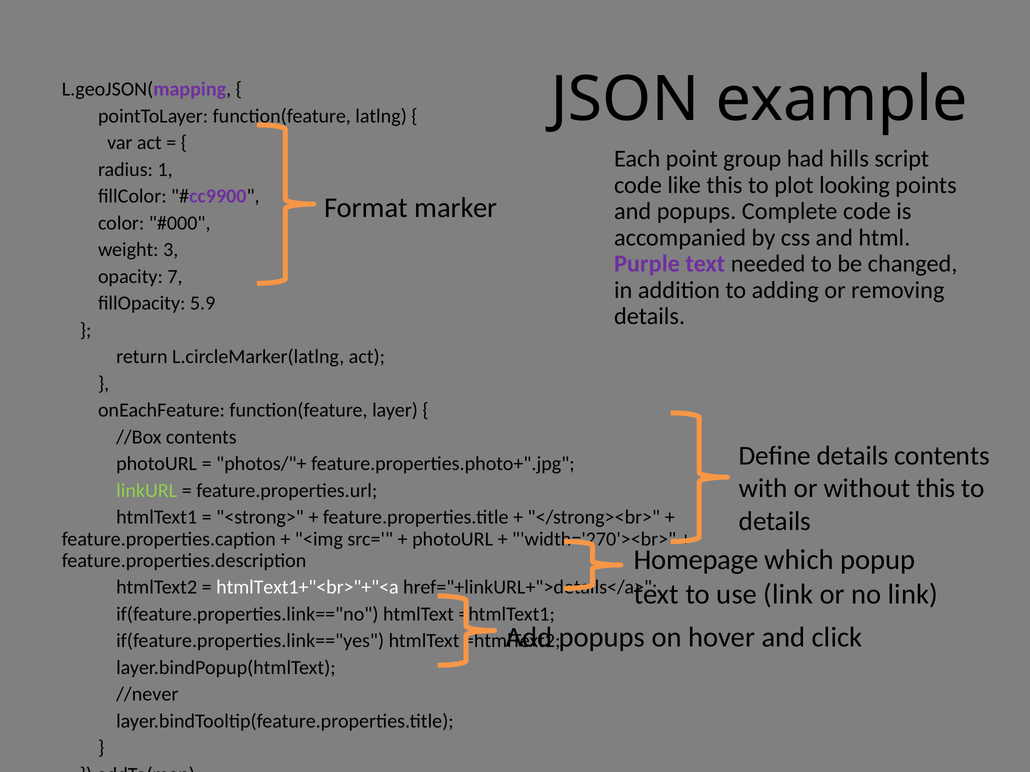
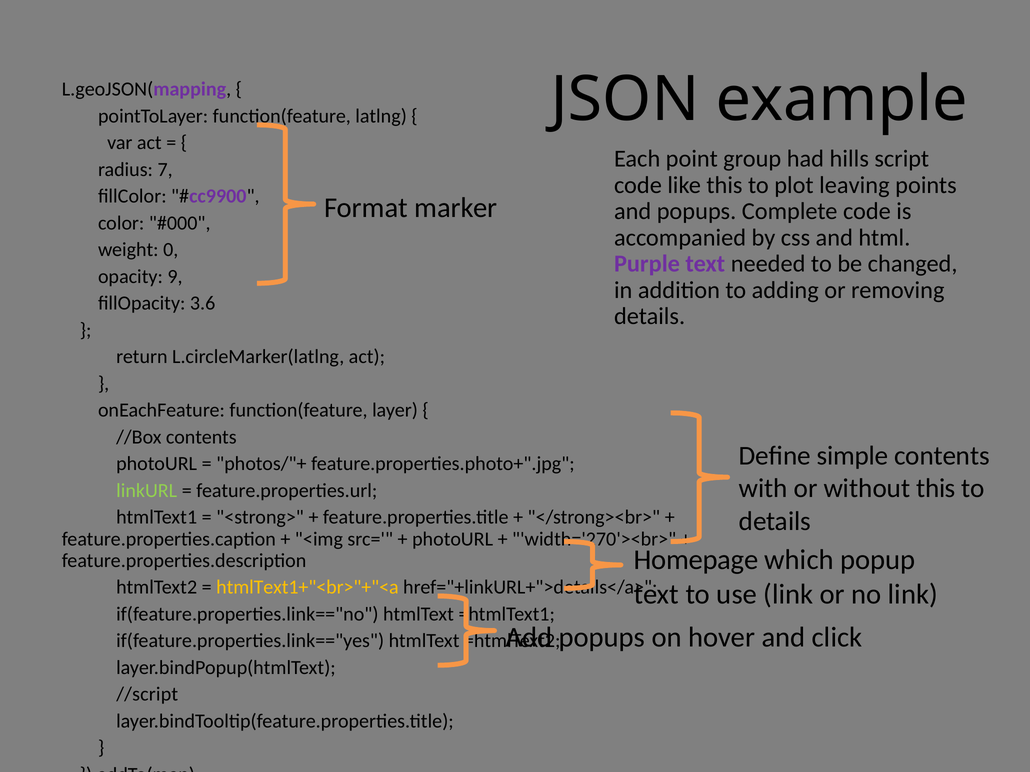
1: 1 -> 7
looking: looking -> leaving
3: 3 -> 0
7: 7 -> 9
5.9: 5.9 -> 3.6
Define details: details -> simple
htmlText1+"<br>"+"<a colour: white -> yellow
//never: //never -> //script
